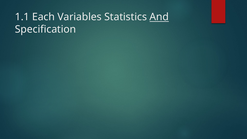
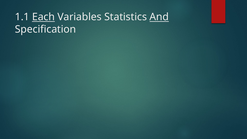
Each underline: none -> present
